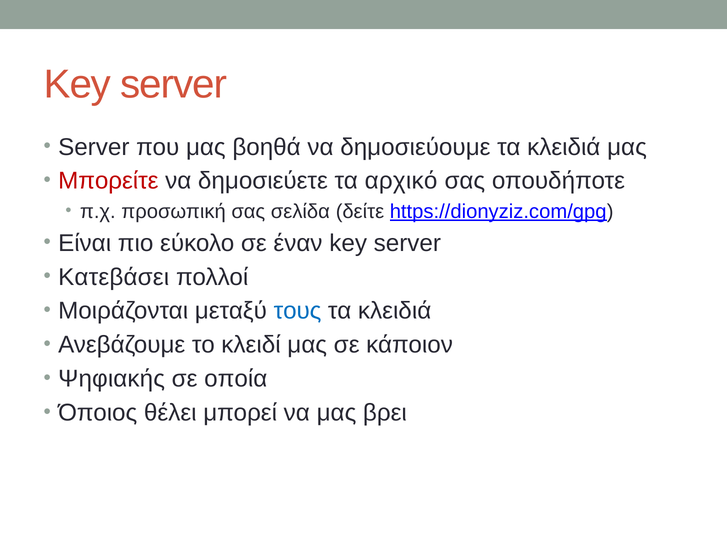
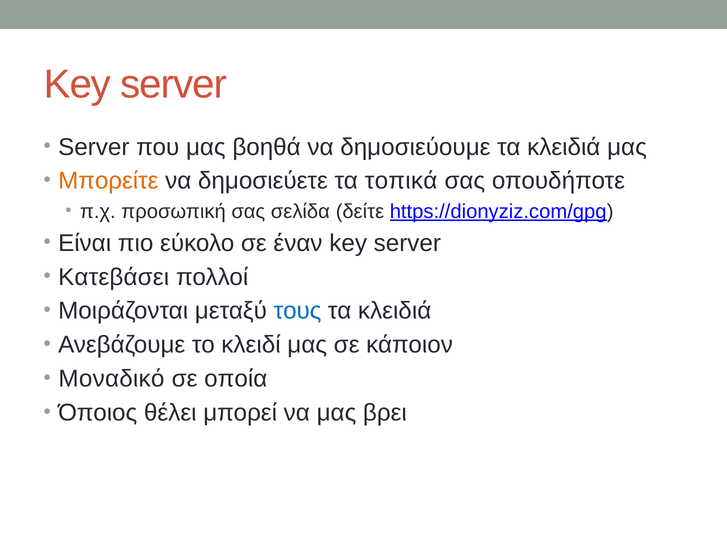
Μπορείτε colour: red -> orange
αρχικό: αρχικό -> τοπικά
Ψηφιακής: Ψηφιακής -> Μοναδικό
